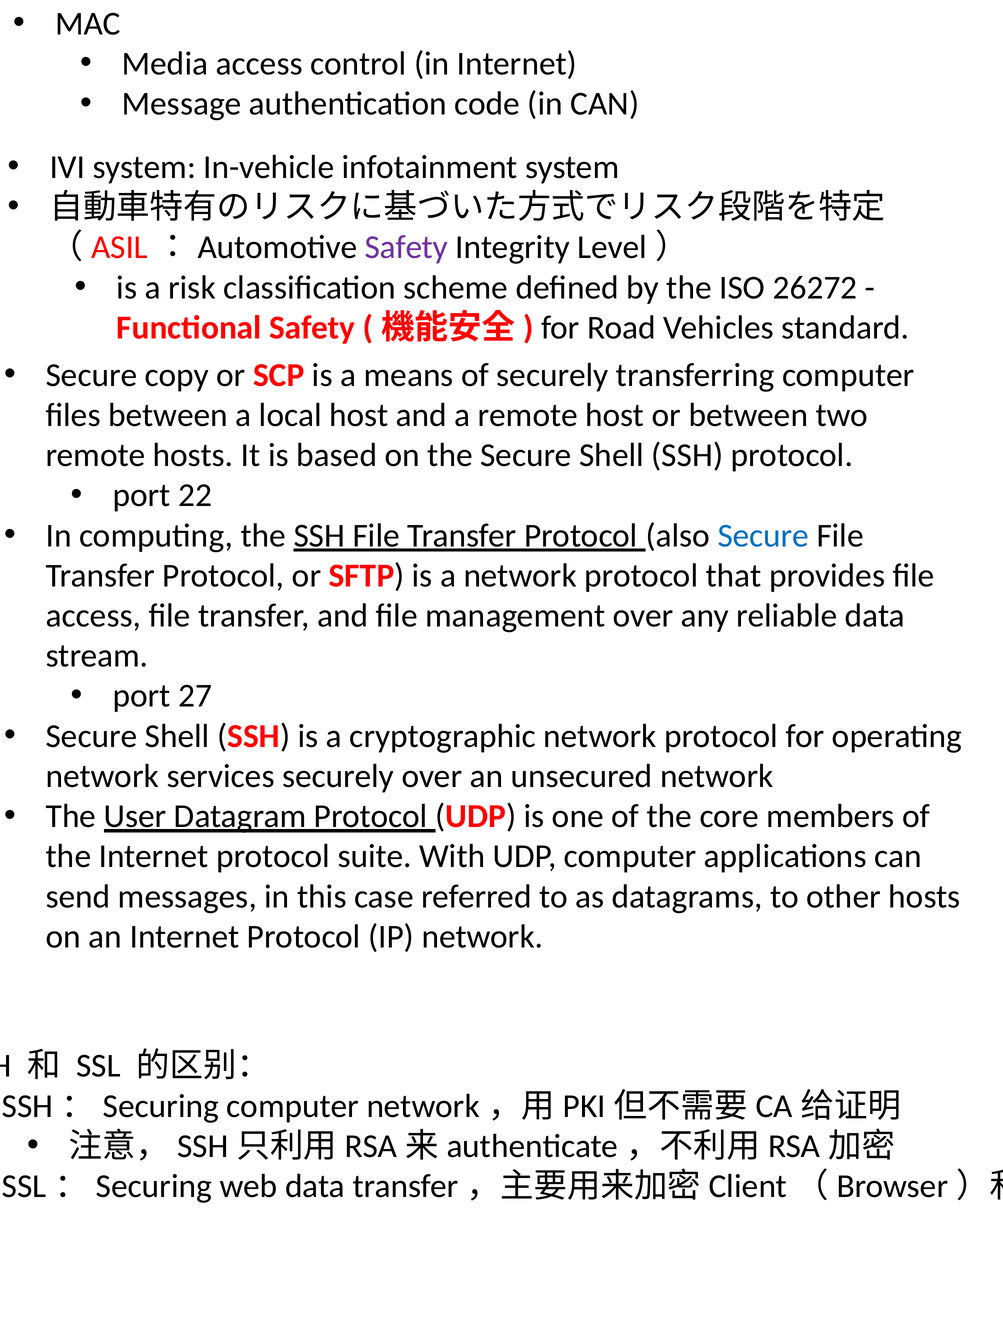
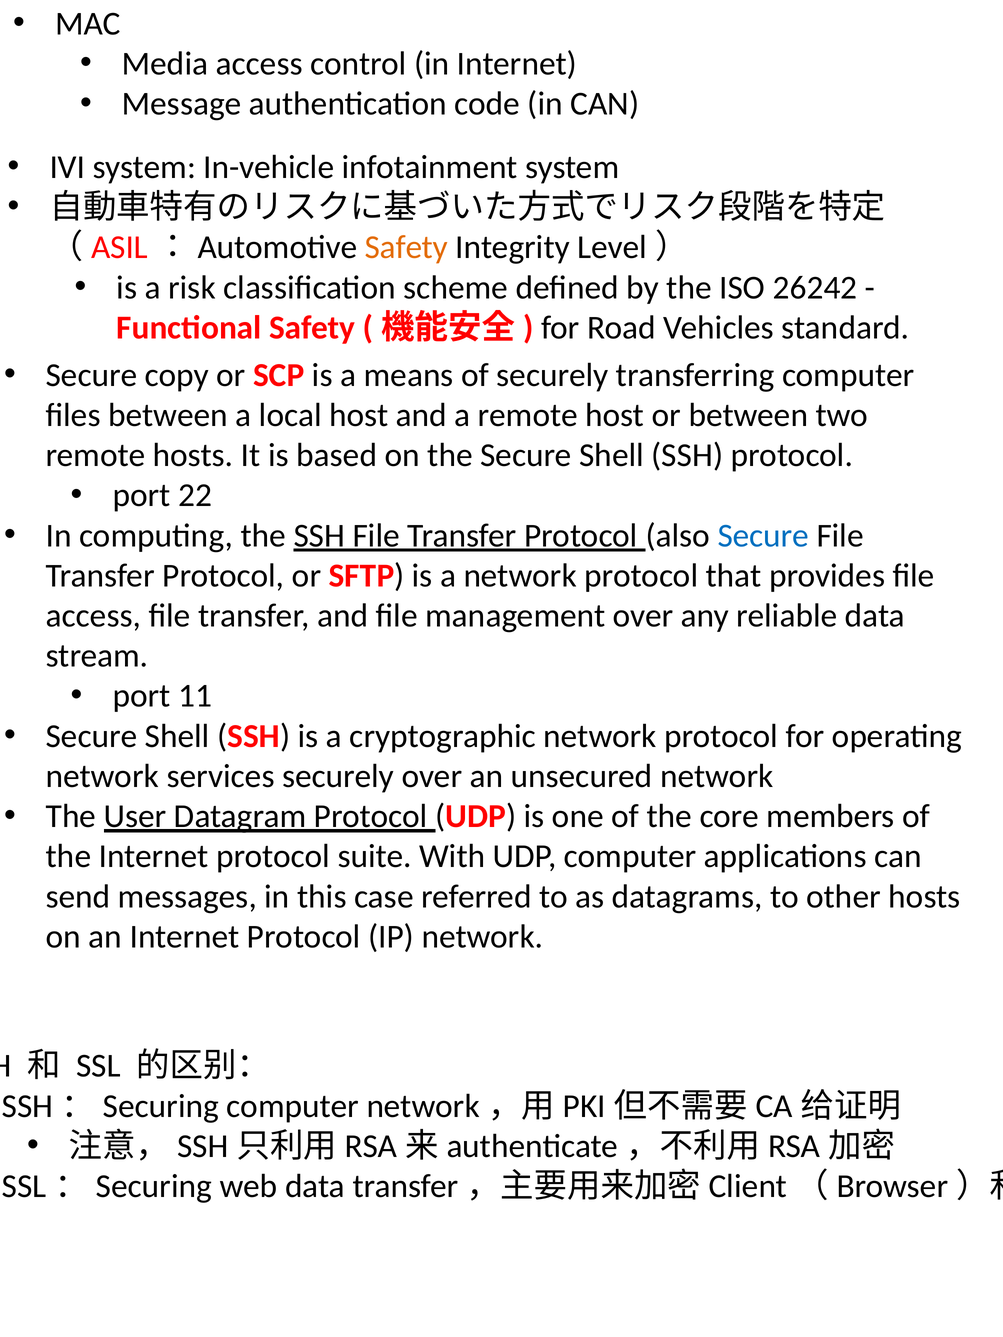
Safety at (406, 247) colour: purple -> orange
26272: 26272 -> 26242
27: 27 -> 11
